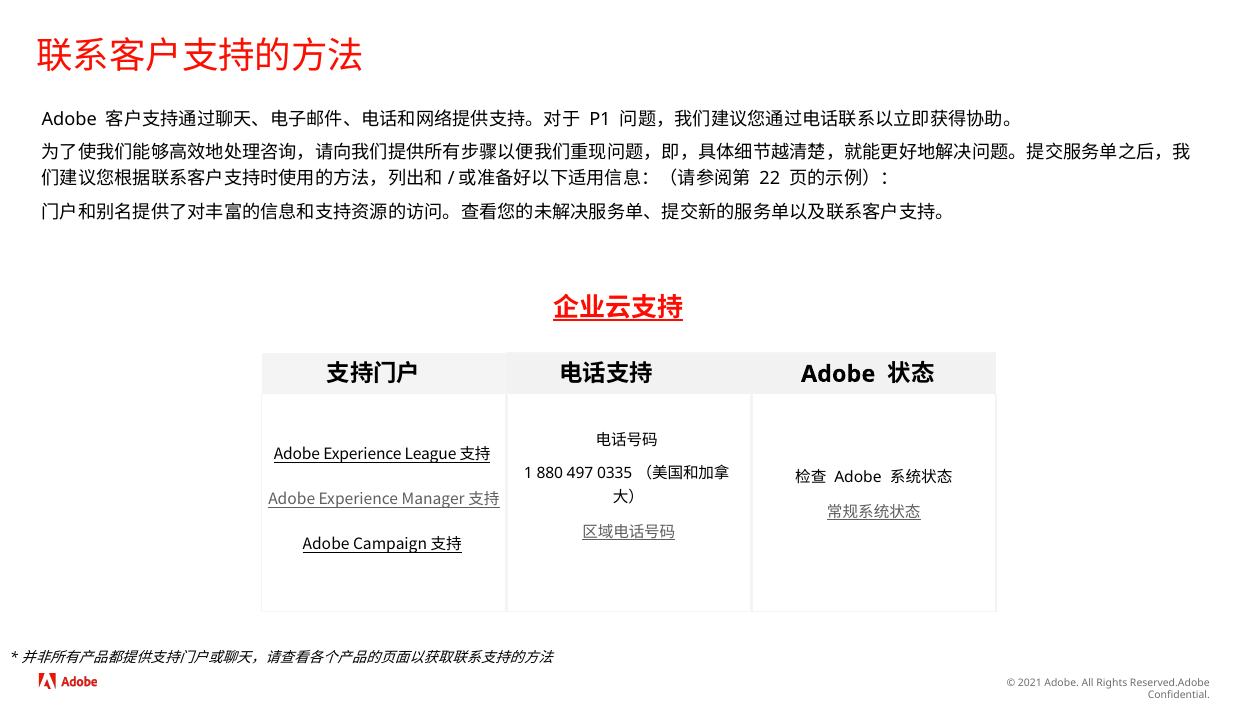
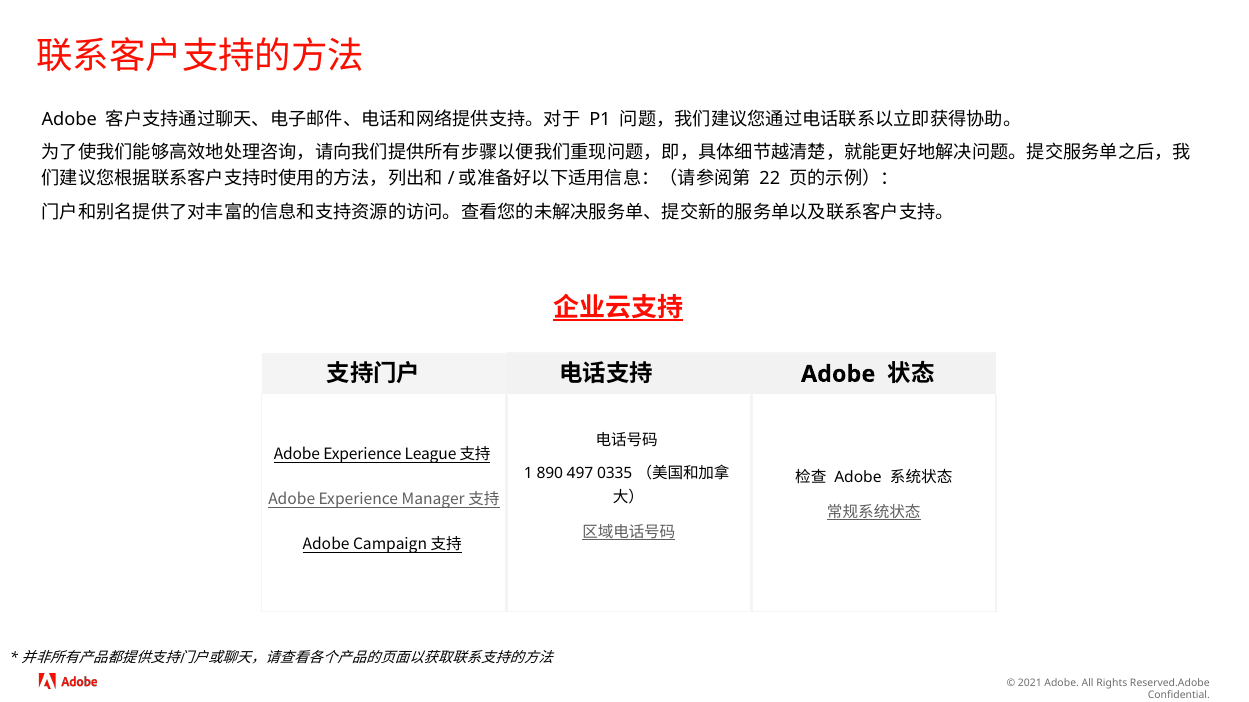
880: 880 -> 890
